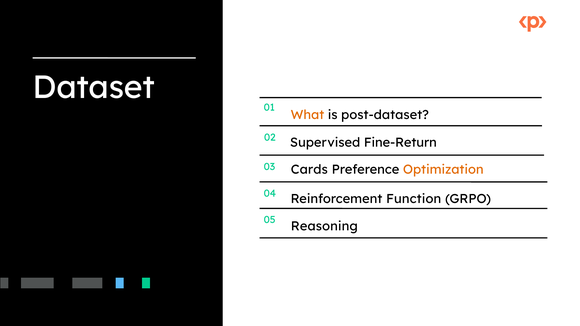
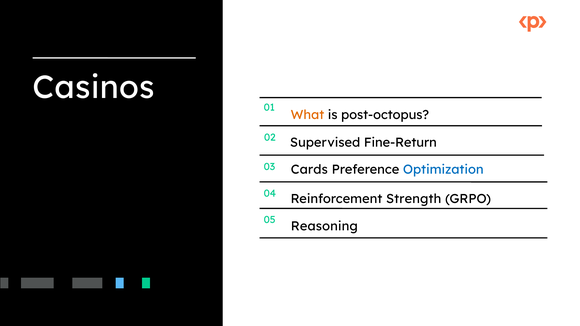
Dataset: Dataset -> Casinos
post-dataset: post-dataset -> post-octopus
Optimization colour: orange -> blue
Function: Function -> Strength
